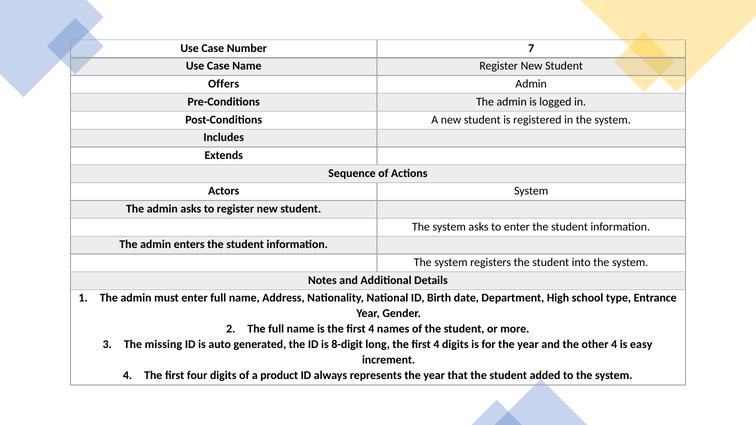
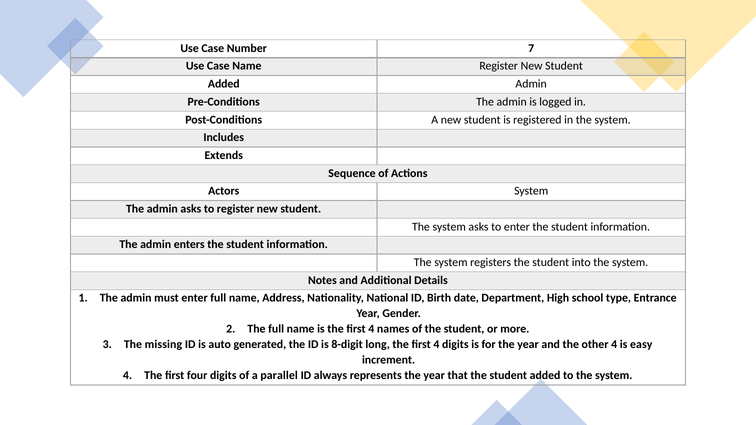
Offers at (224, 84): Offers -> Added
product: product -> parallel
